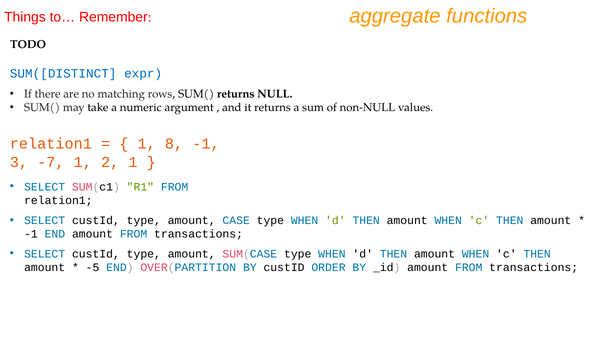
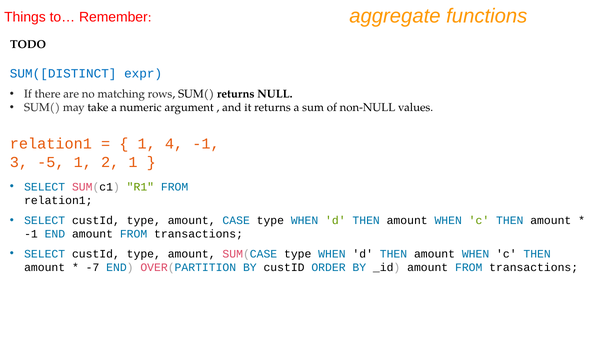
8: 8 -> 4
-7: -7 -> -5
-5: -5 -> -7
